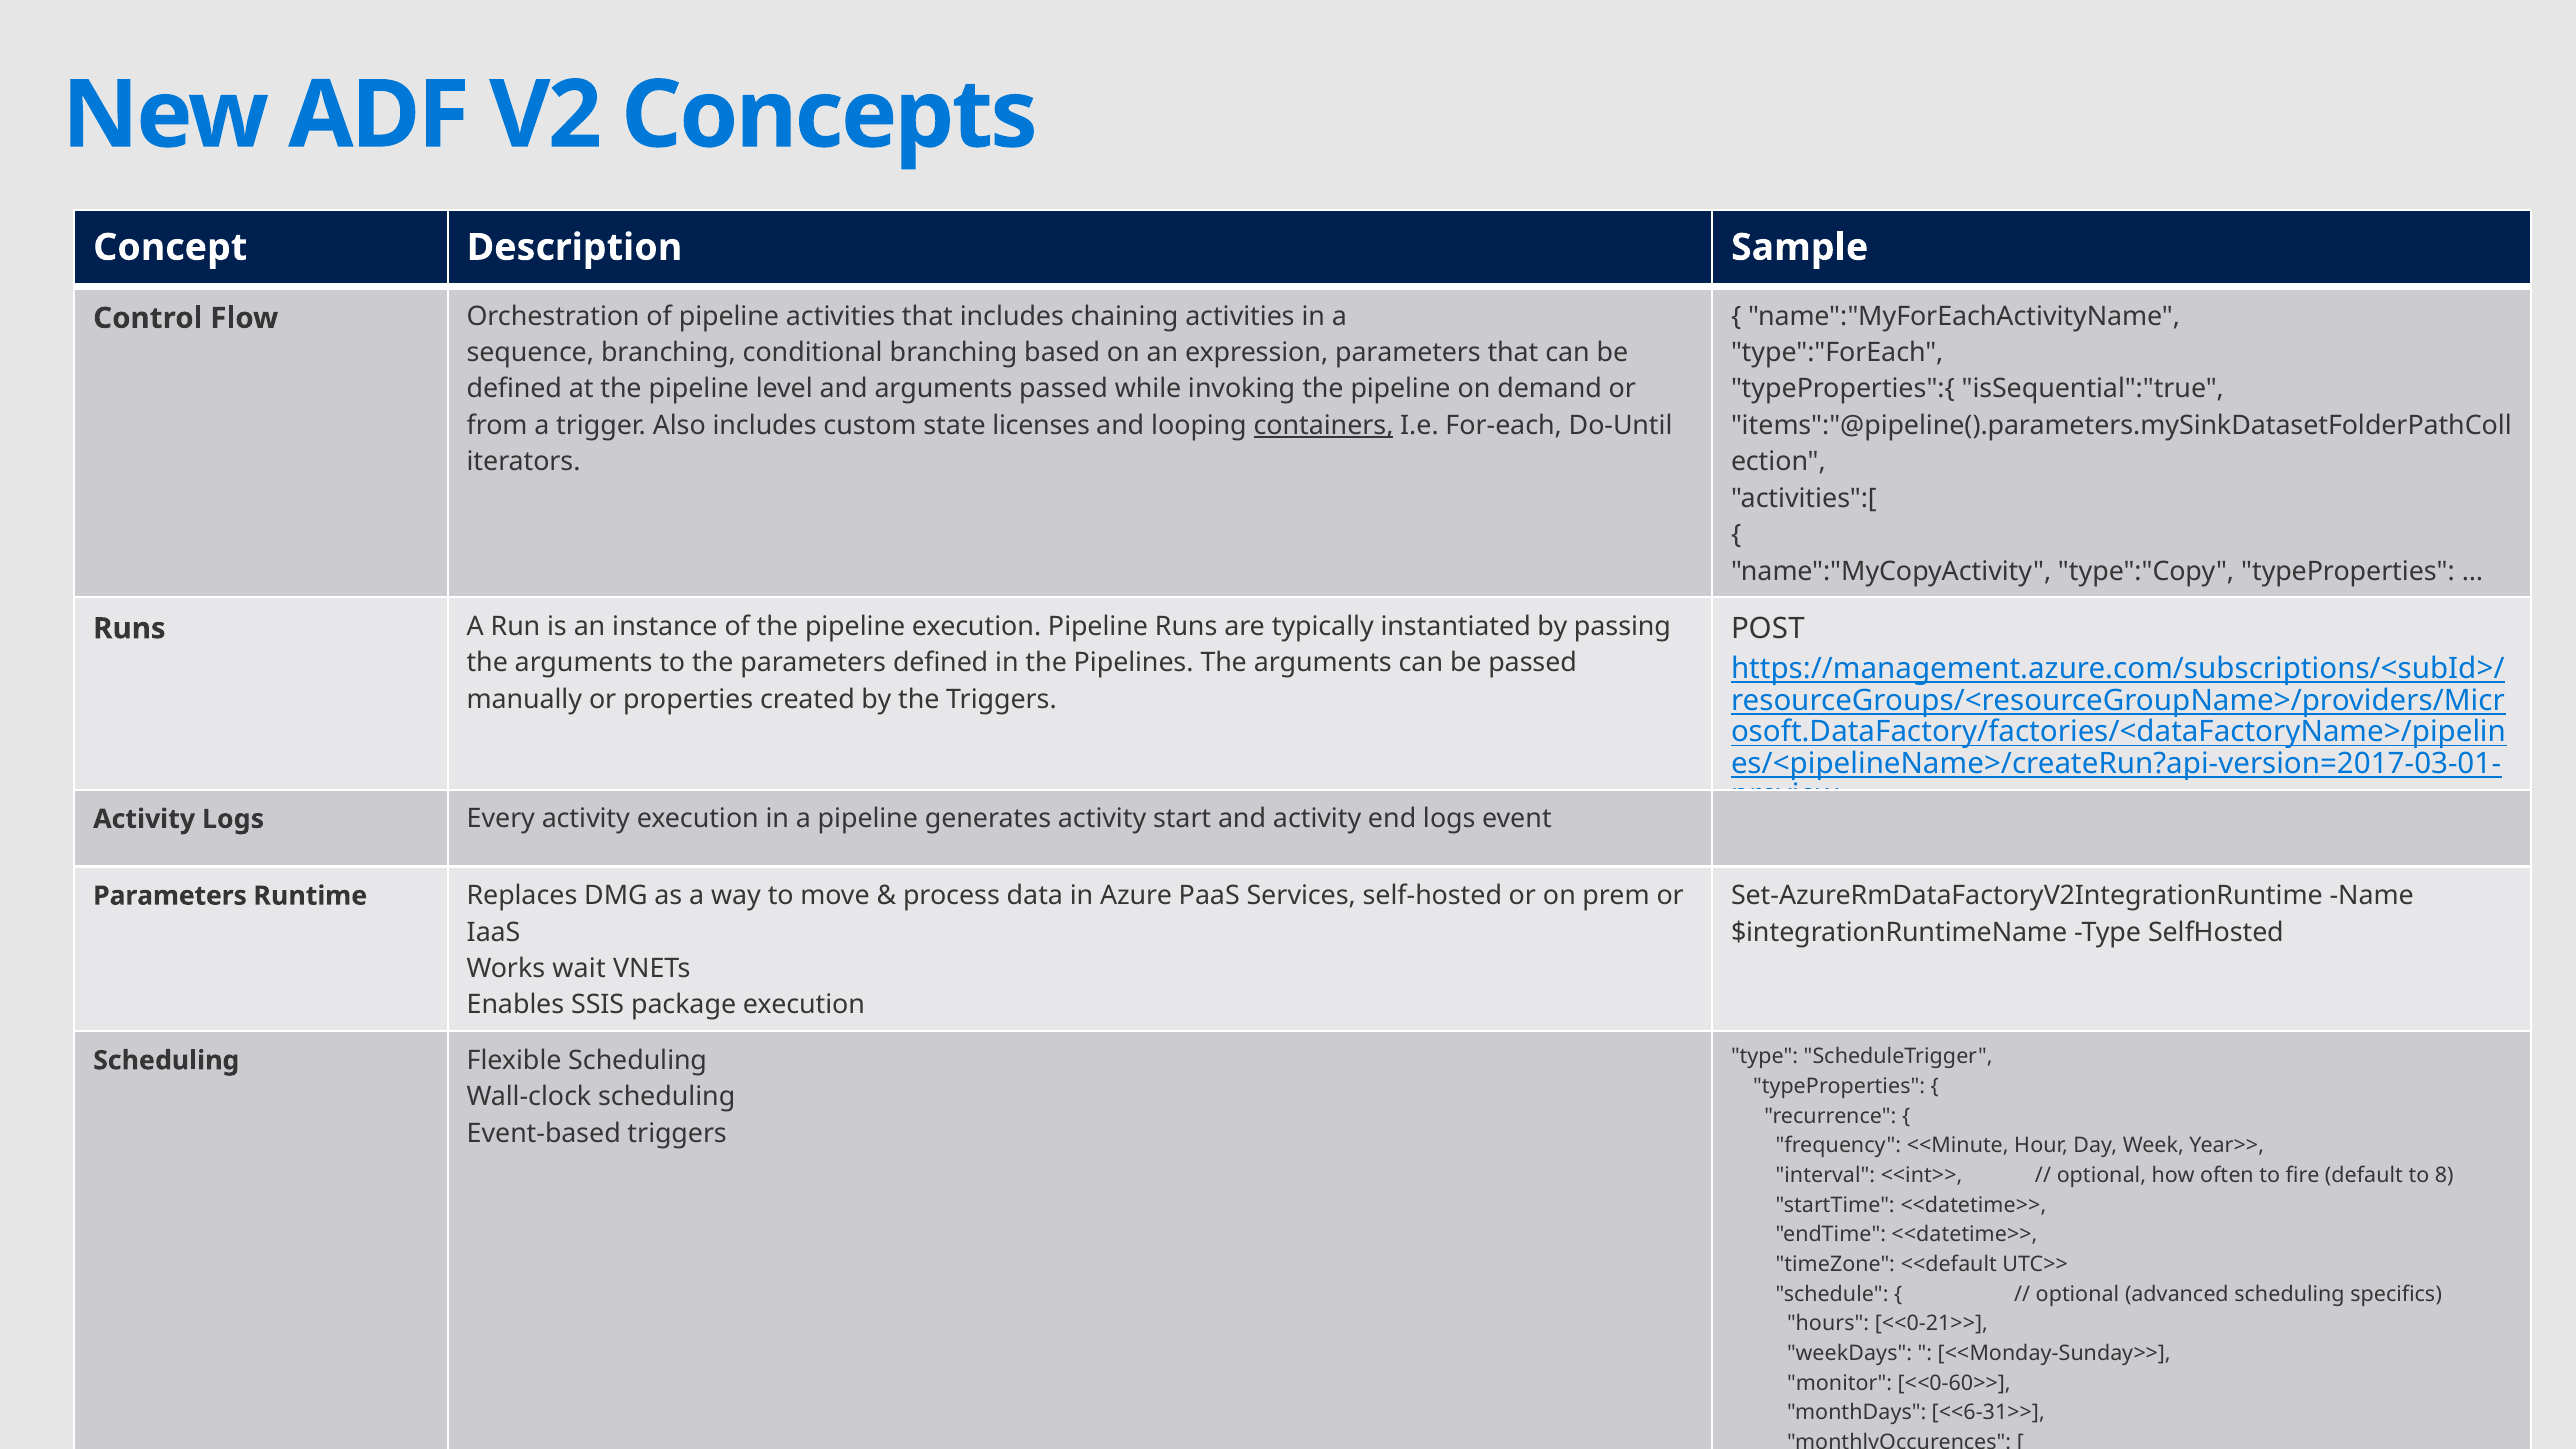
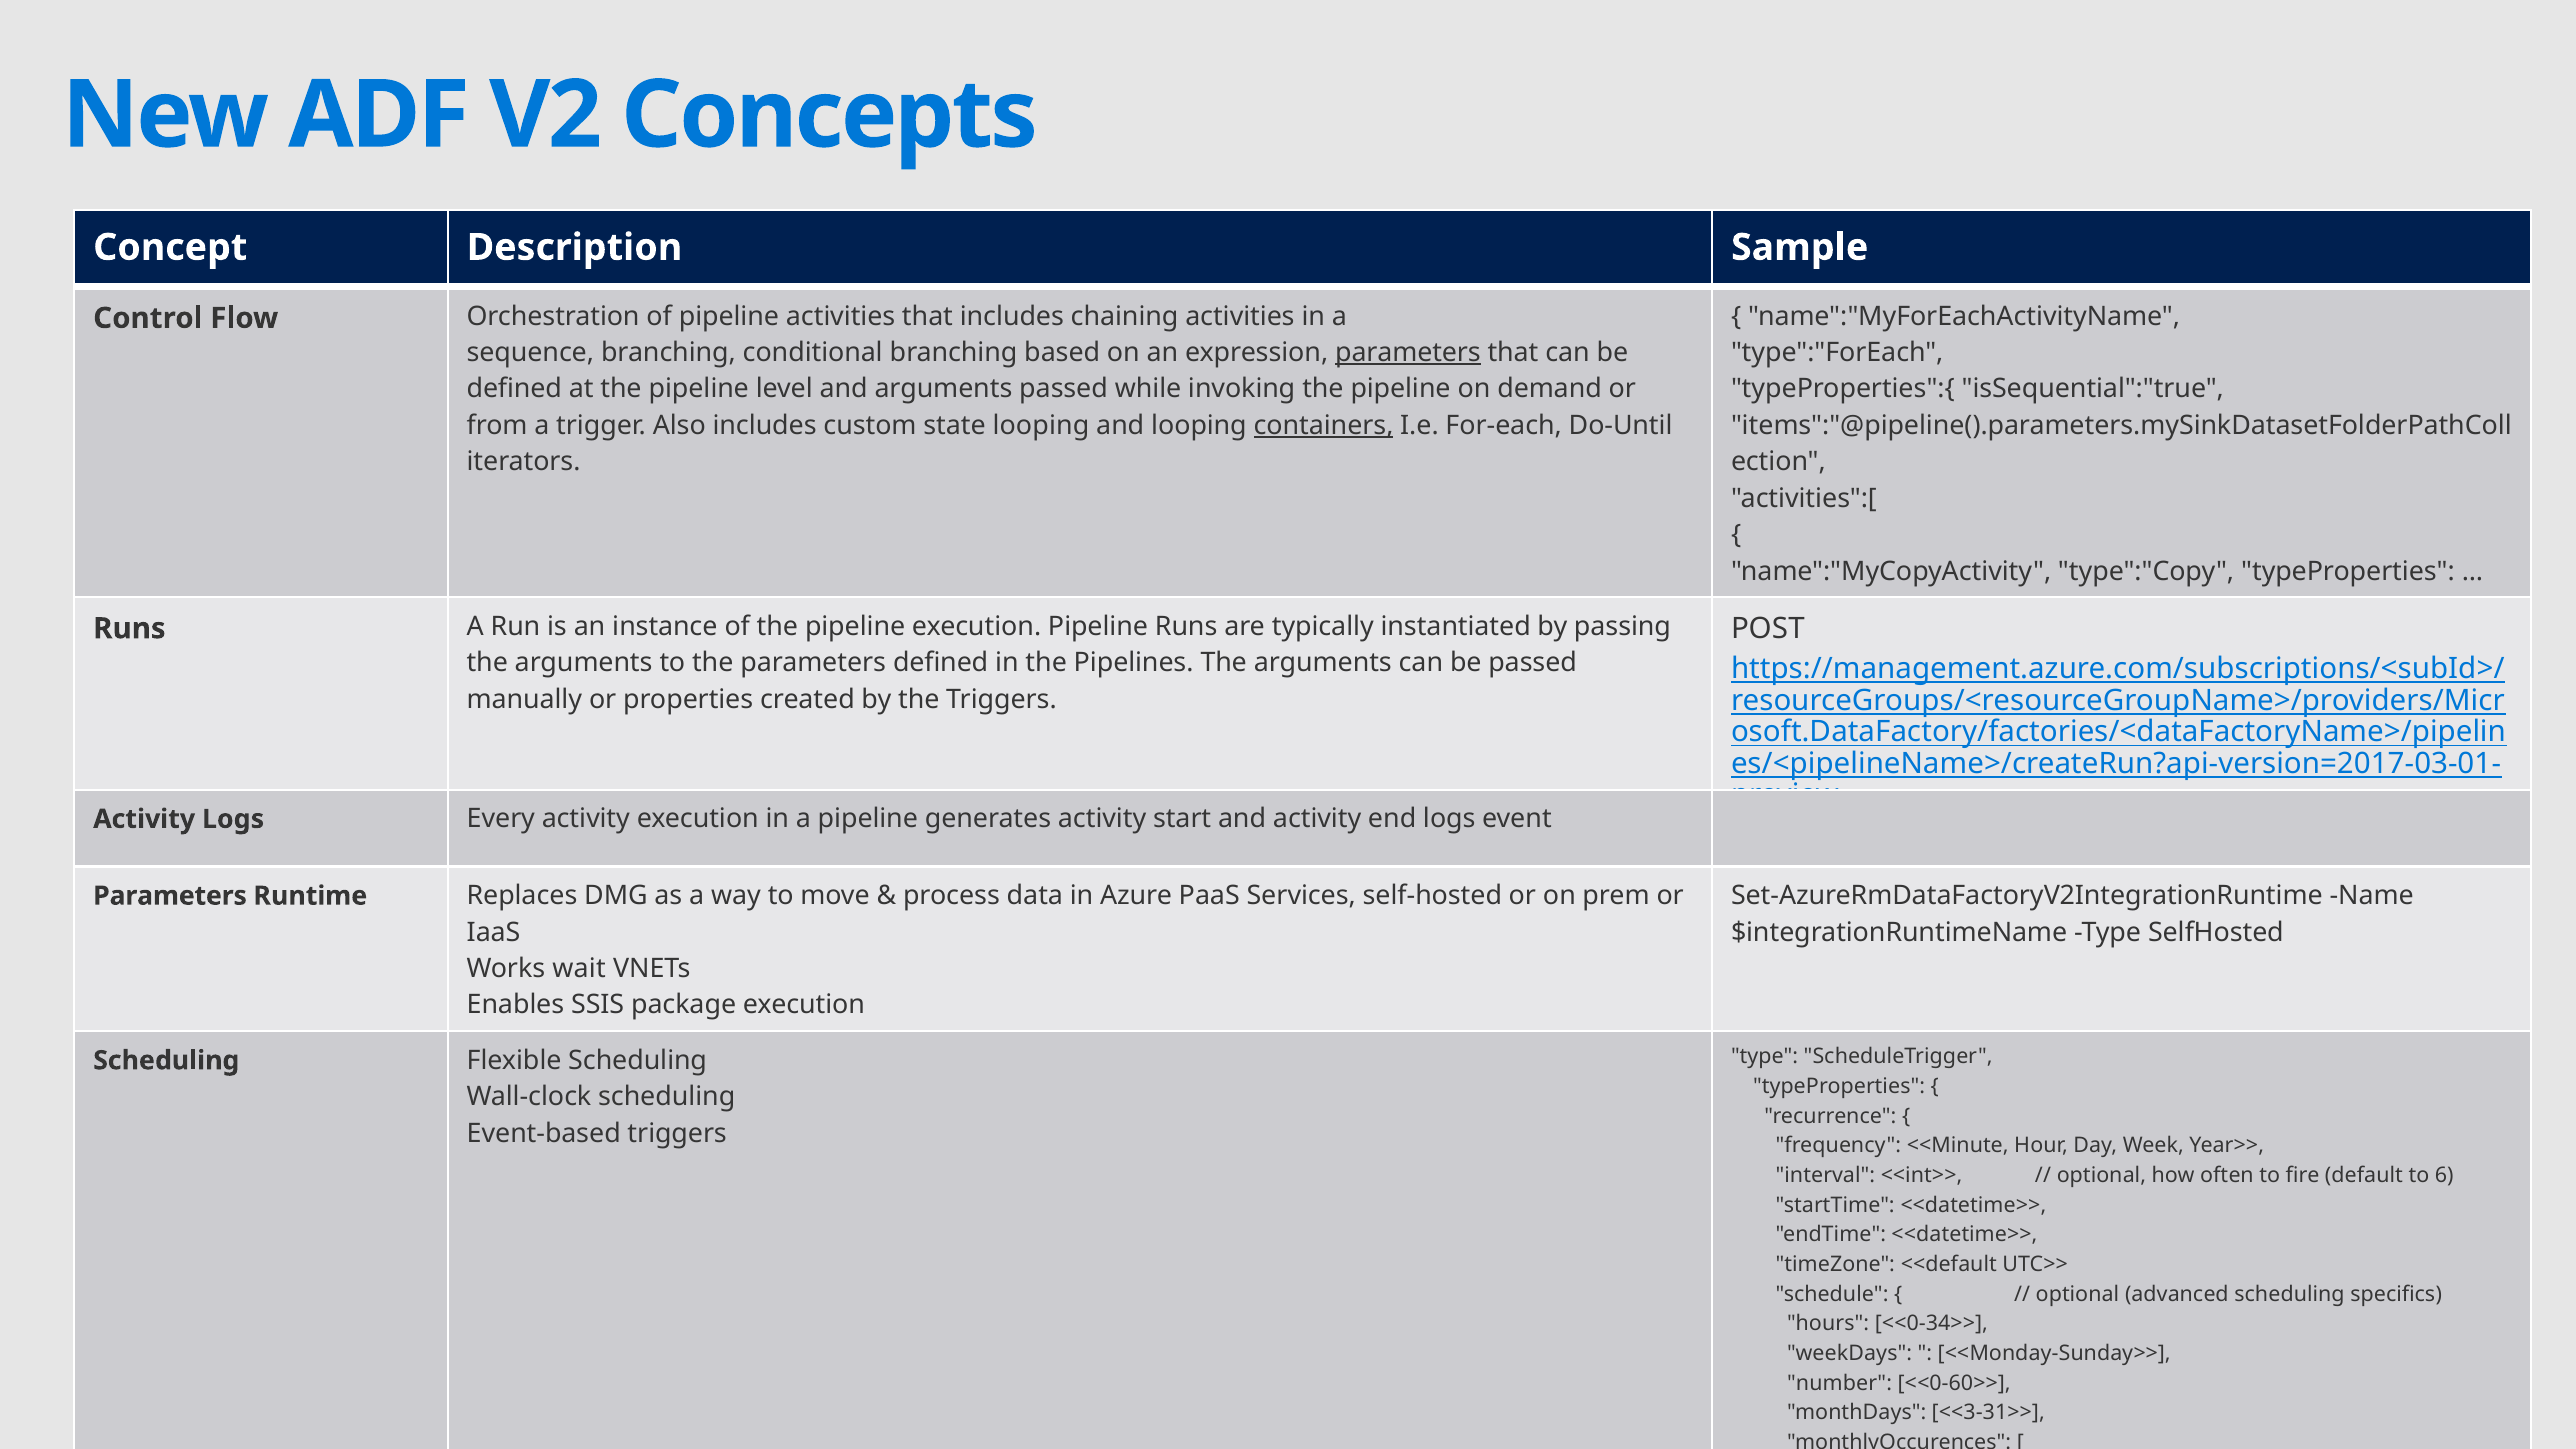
parameters at (1408, 353) underline: none -> present
state licenses: licenses -> looping
8: 8 -> 6
<<0-21>>: <<0-21>> -> <<0-34>>
monitor: monitor -> number
<<6-31>>: <<6-31>> -> <<3-31>>
